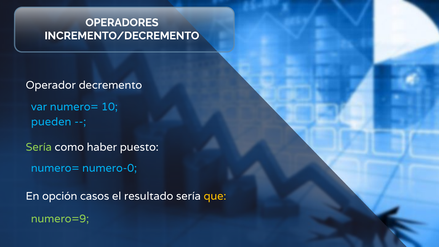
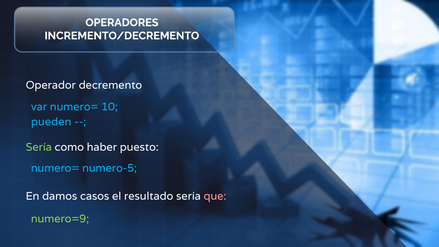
numero-0: numero-0 -> numero-5
opción: opción -> damos
que colour: yellow -> pink
